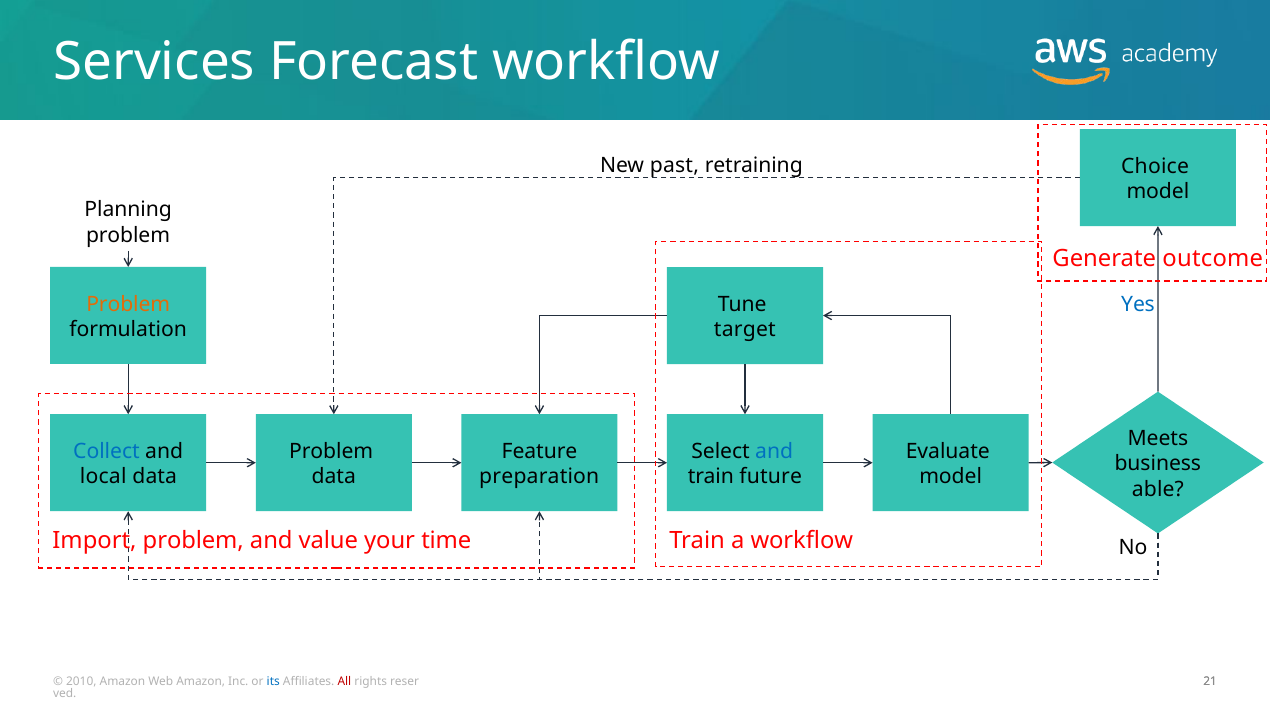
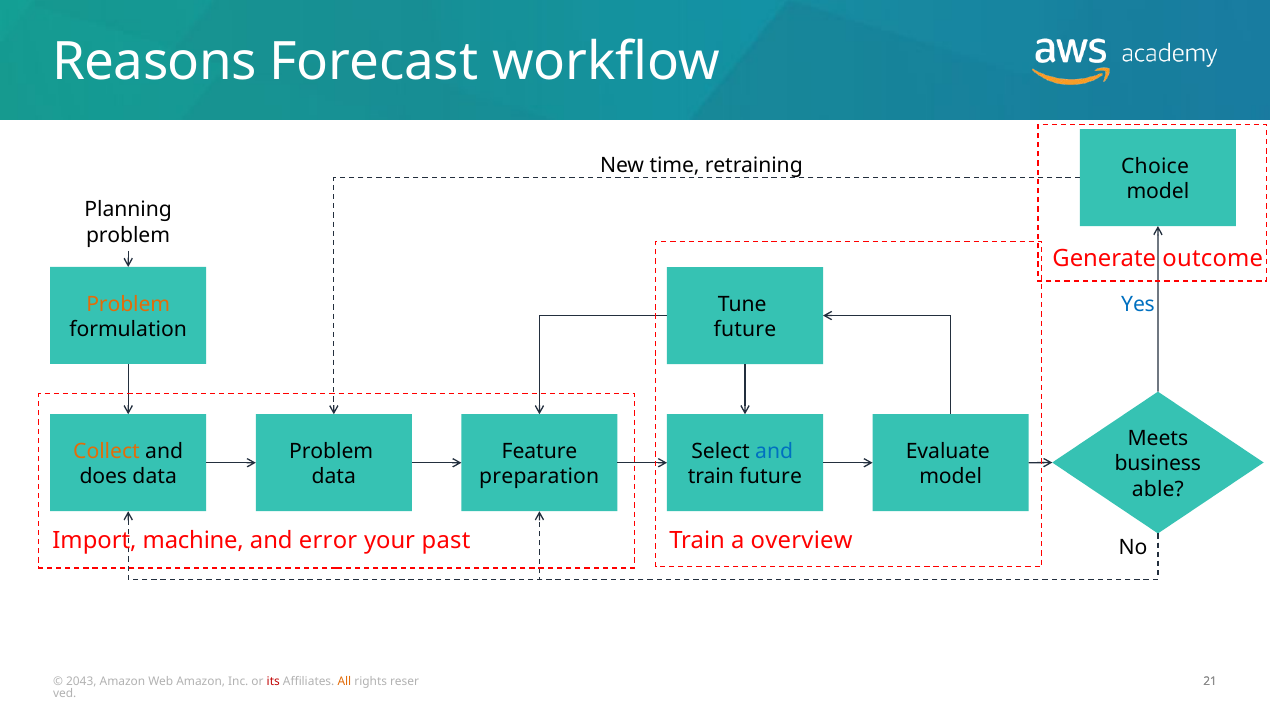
Services: Services -> Reasons
past: past -> time
target at (745, 329): target -> future
Collect colour: blue -> orange
local: local -> does
Import problem: problem -> machine
value: value -> error
time: time -> past
a workflow: workflow -> overview
2010: 2010 -> 2043
its colour: blue -> red
All colour: red -> orange
